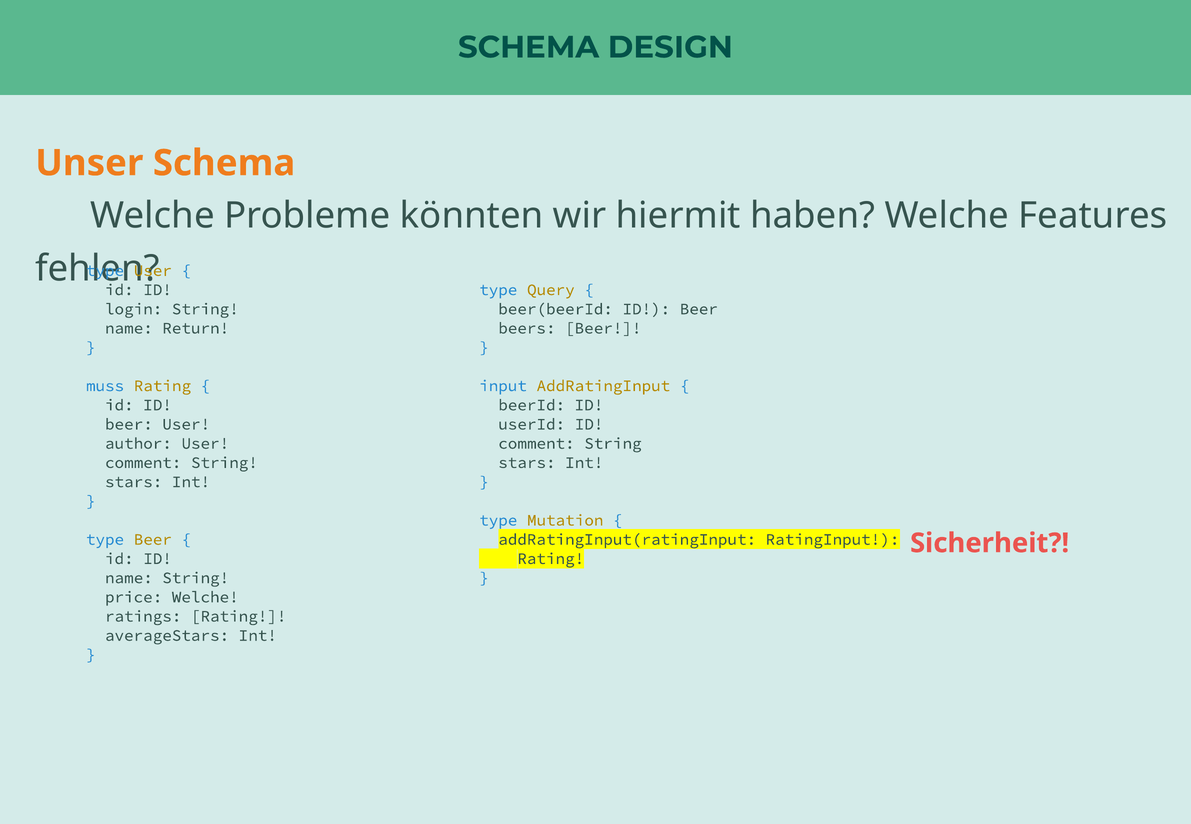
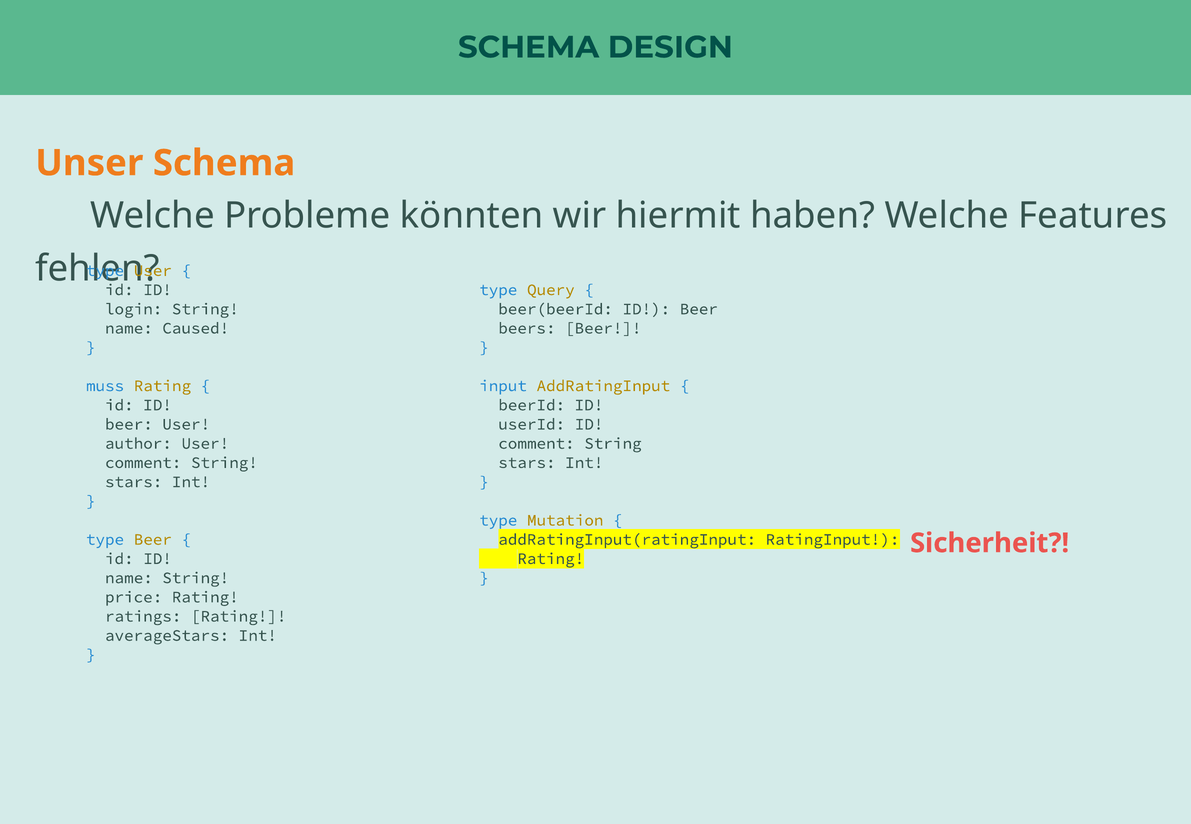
Return: Return -> Caused
price Welche: Welche -> Rating
